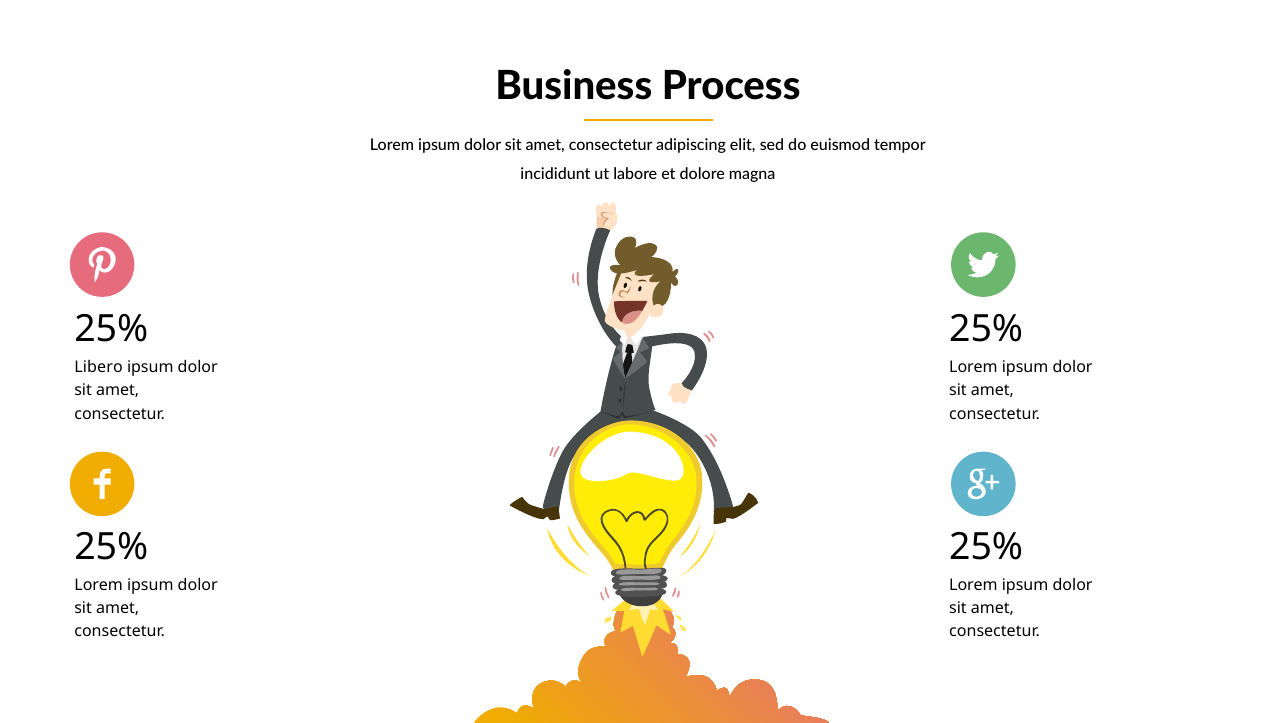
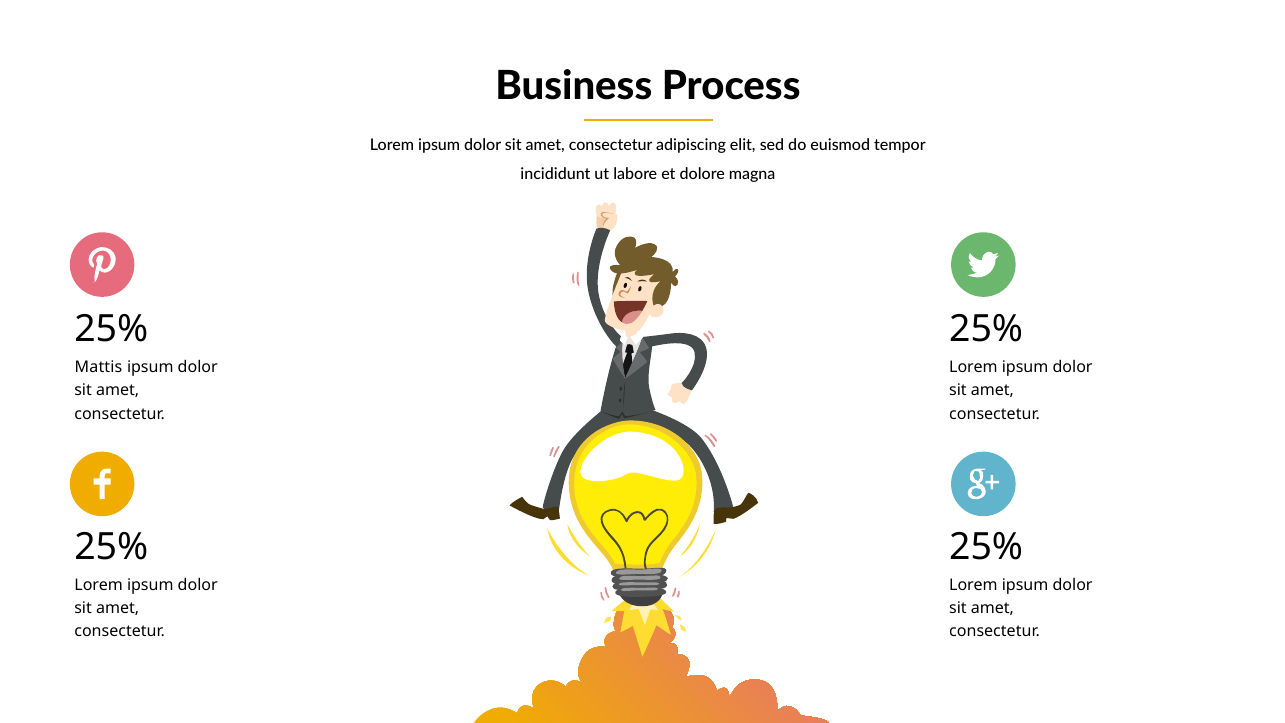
Libero: Libero -> Mattis
